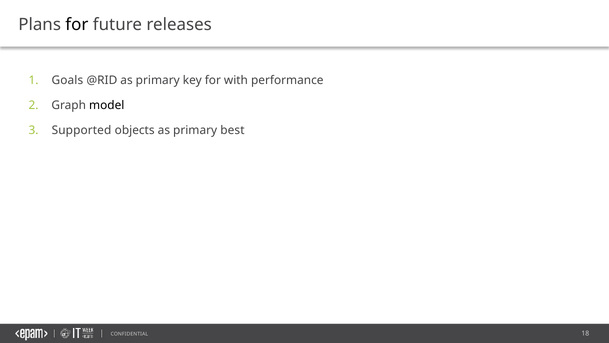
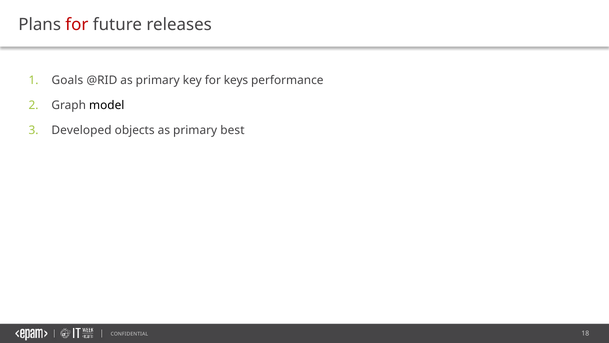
for at (77, 24) colour: black -> red
with: with -> keys
Supported: Supported -> Developed
